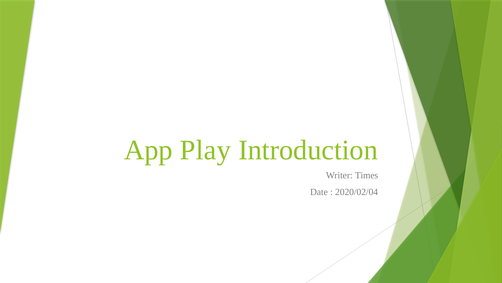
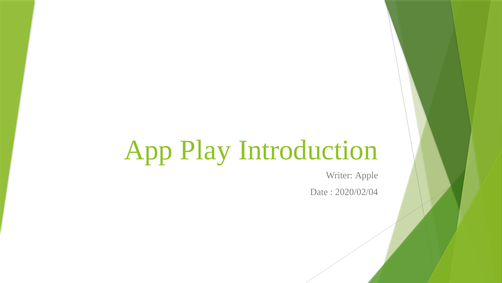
Times: Times -> Apple
